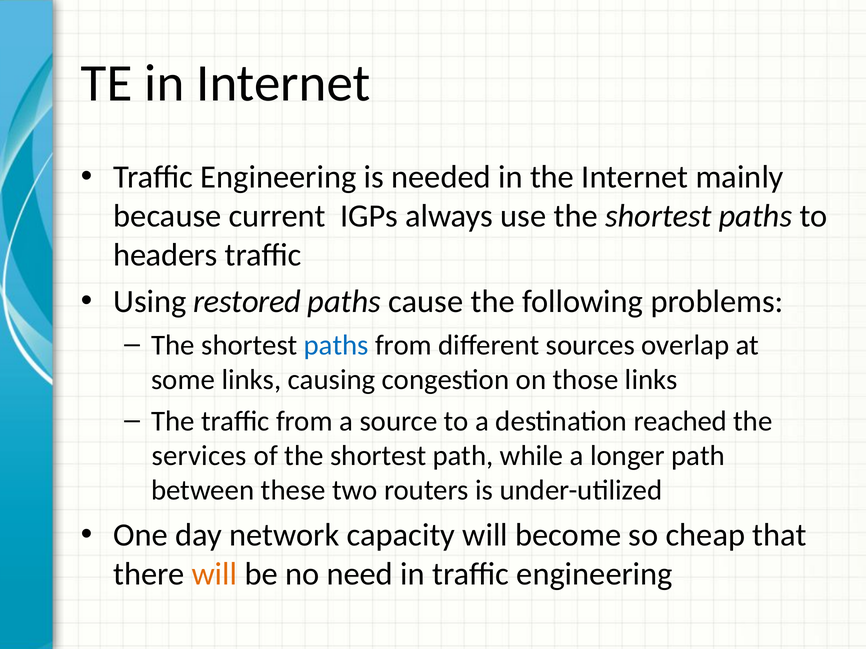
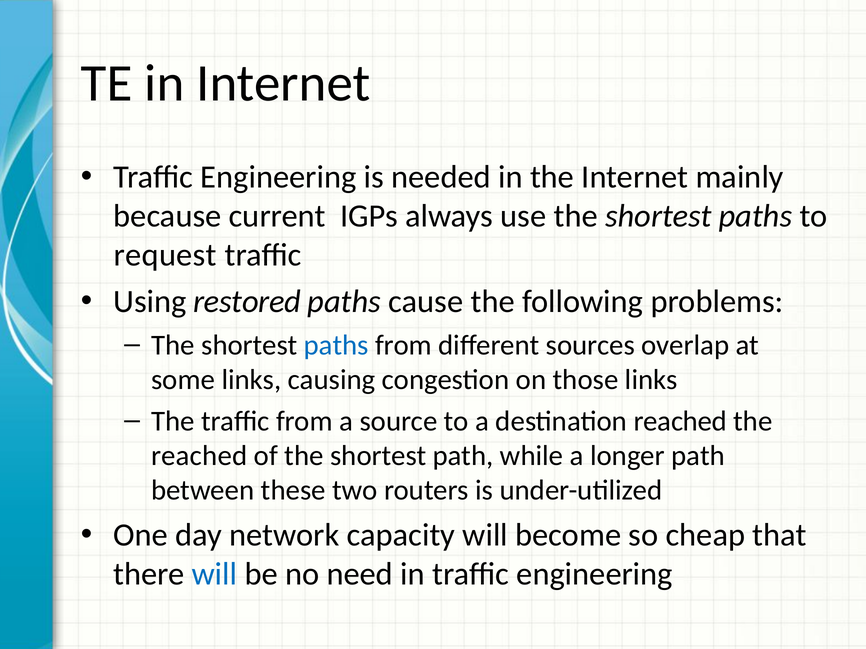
headers: headers -> request
services at (199, 456): services -> reached
will at (214, 574) colour: orange -> blue
